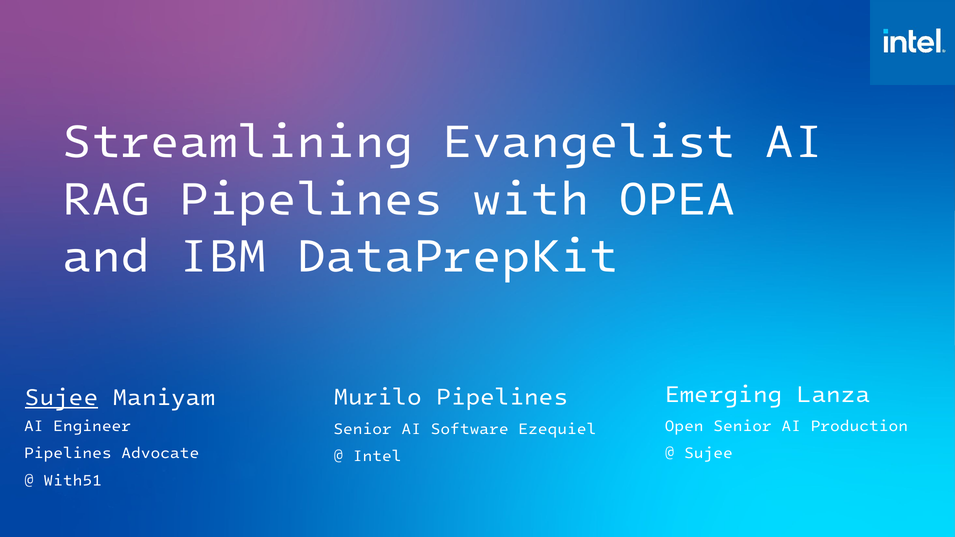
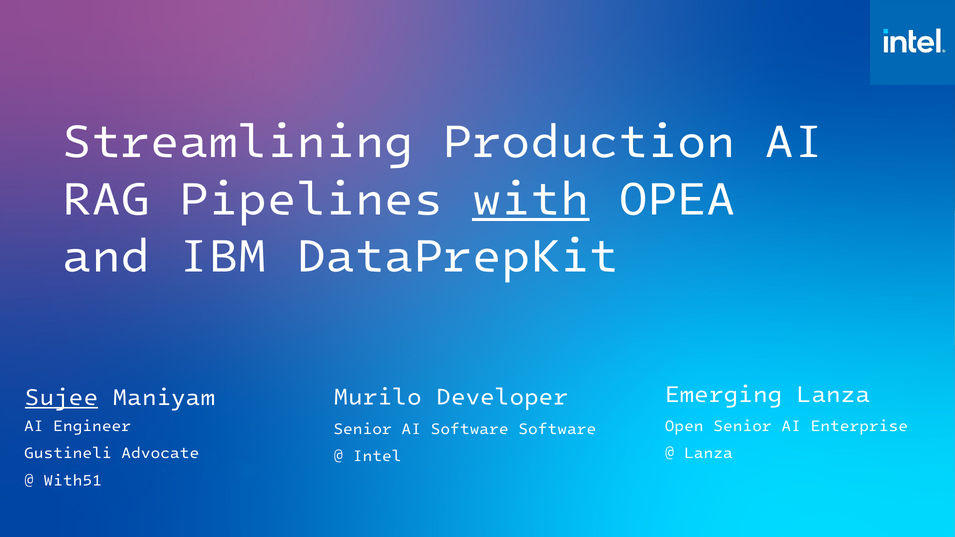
Evangelist: Evangelist -> Production
with underline: none -> present
Murilo Pipelines: Pipelines -> Developer
Production: Production -> Enterprise
Software Ezequiel: Ezequiel -> Software
Pipelines at (68, 453): Pipelines -> Gustineli
Sujee at (708, 453): Sujee -> Lanza
